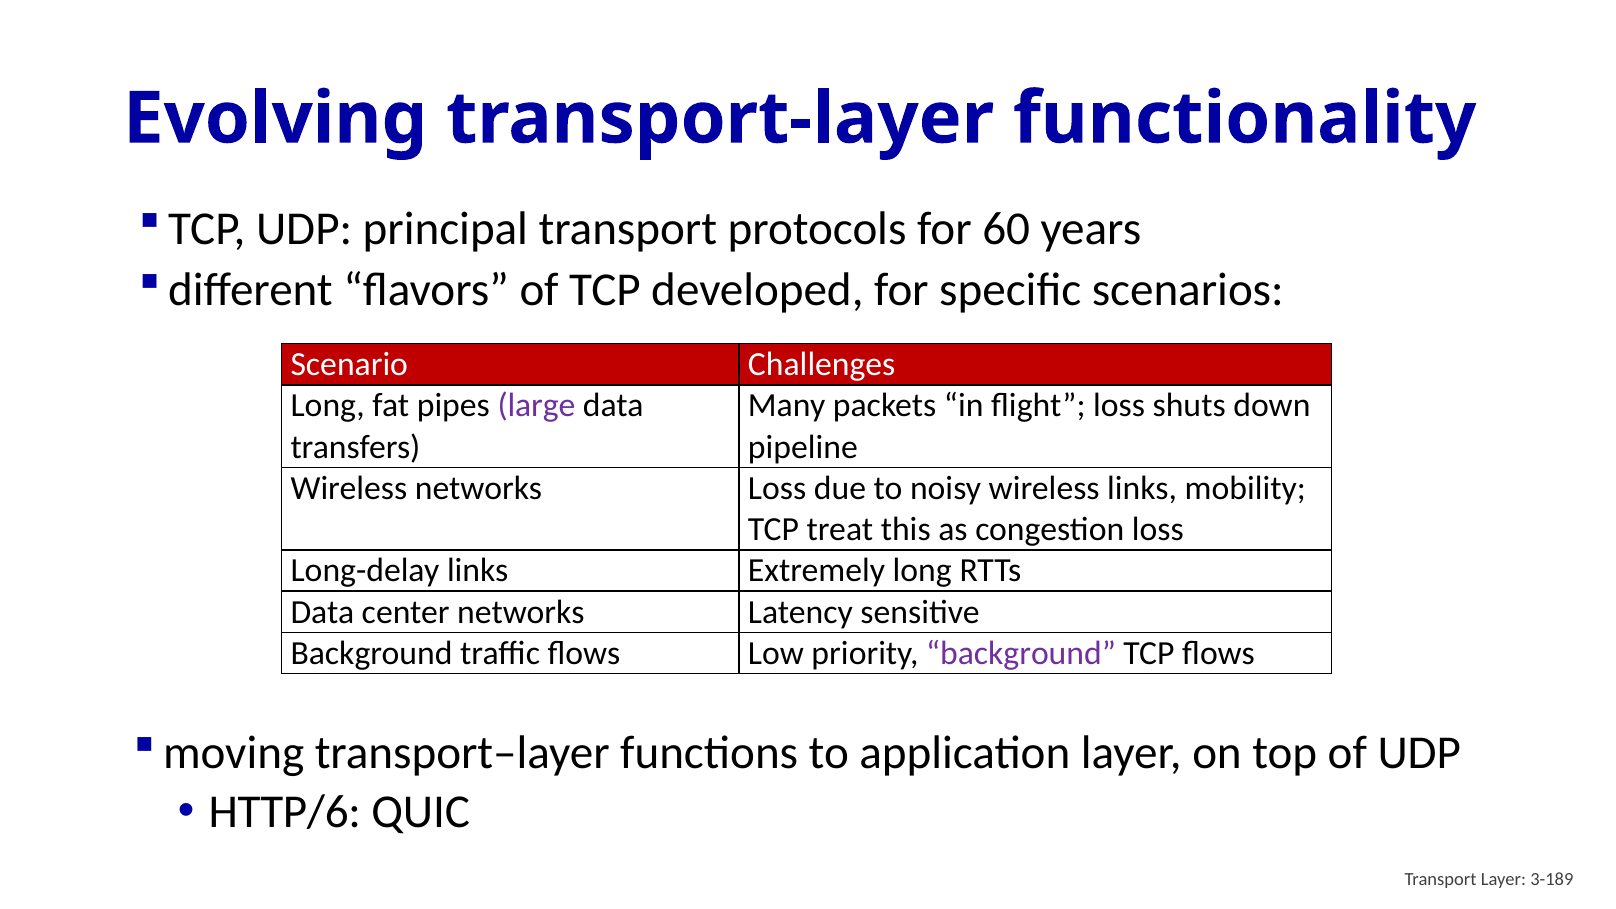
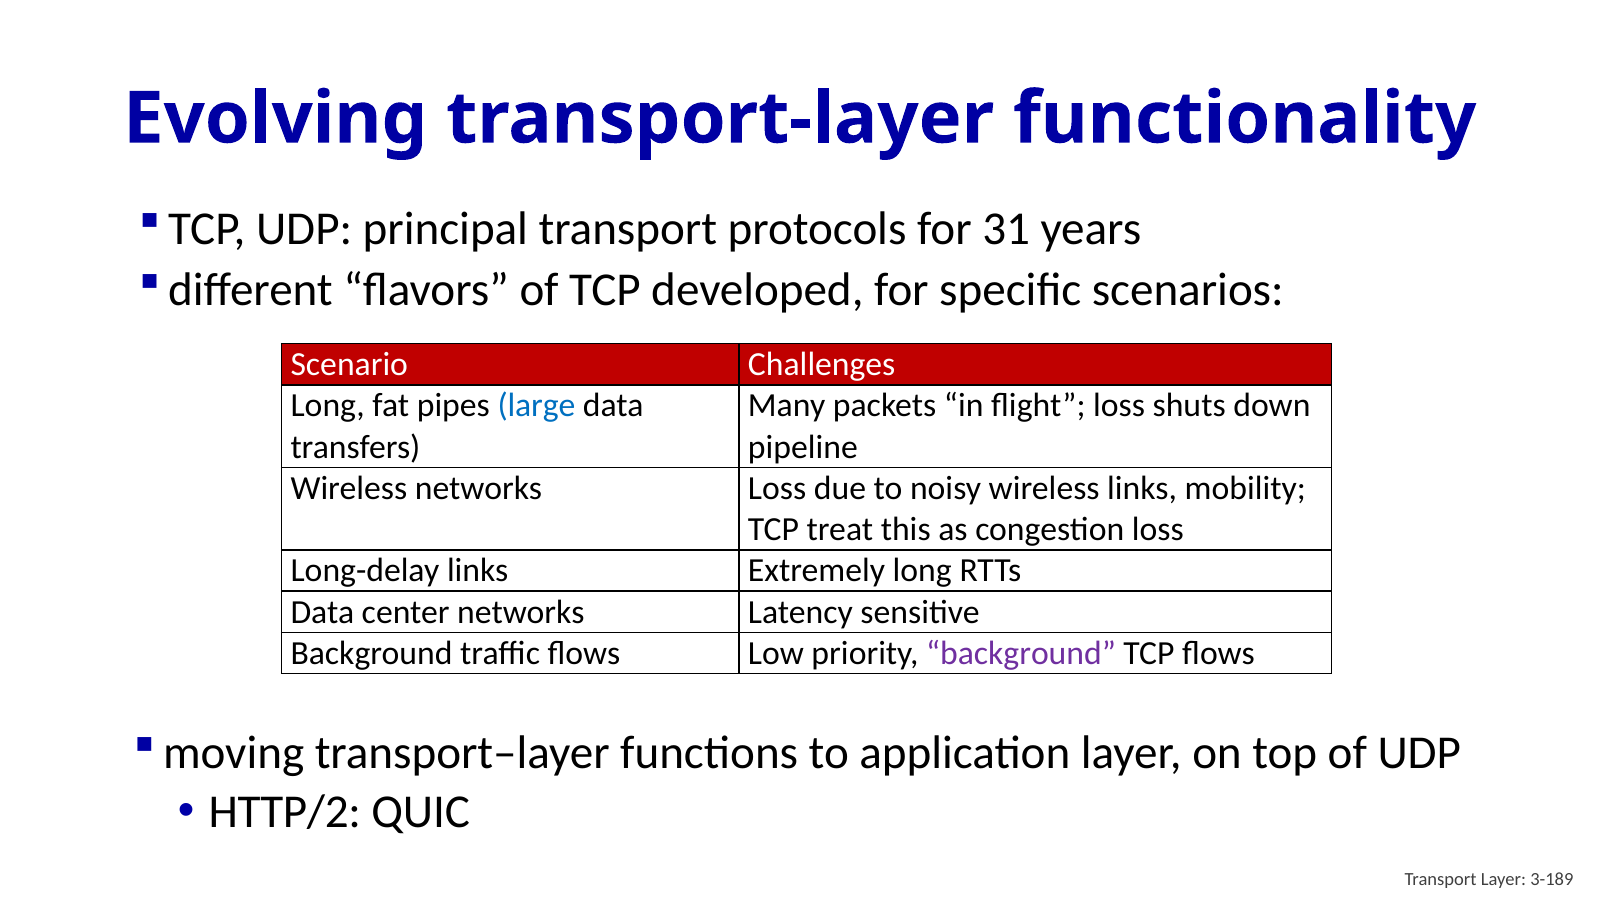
60: 60 -> 31
large colour: purple -> blue
HTTP/6: HTTP/6 -> HTTP/2
